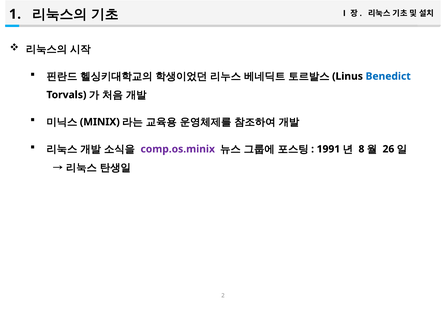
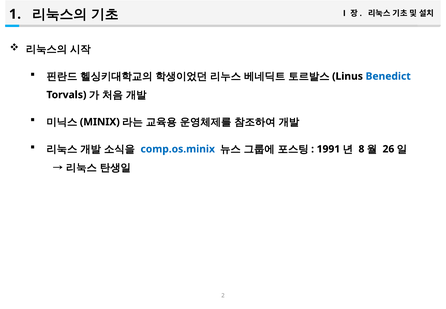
comp.os.minix colour: purple -> blue
